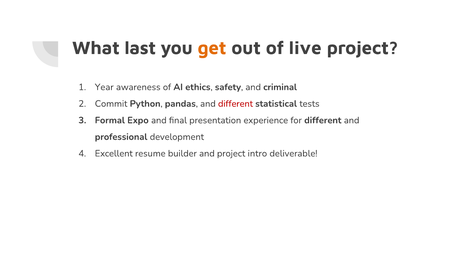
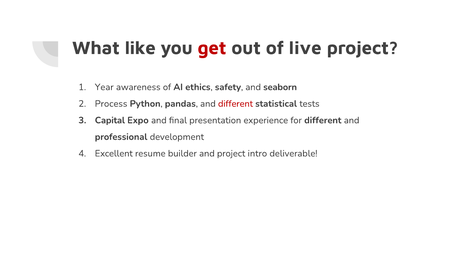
last: last -> like
get colour: orange -> red
criminal: criminal -> seaborn
Commit: Commit -> Process
Formal: Formal -> Capital
